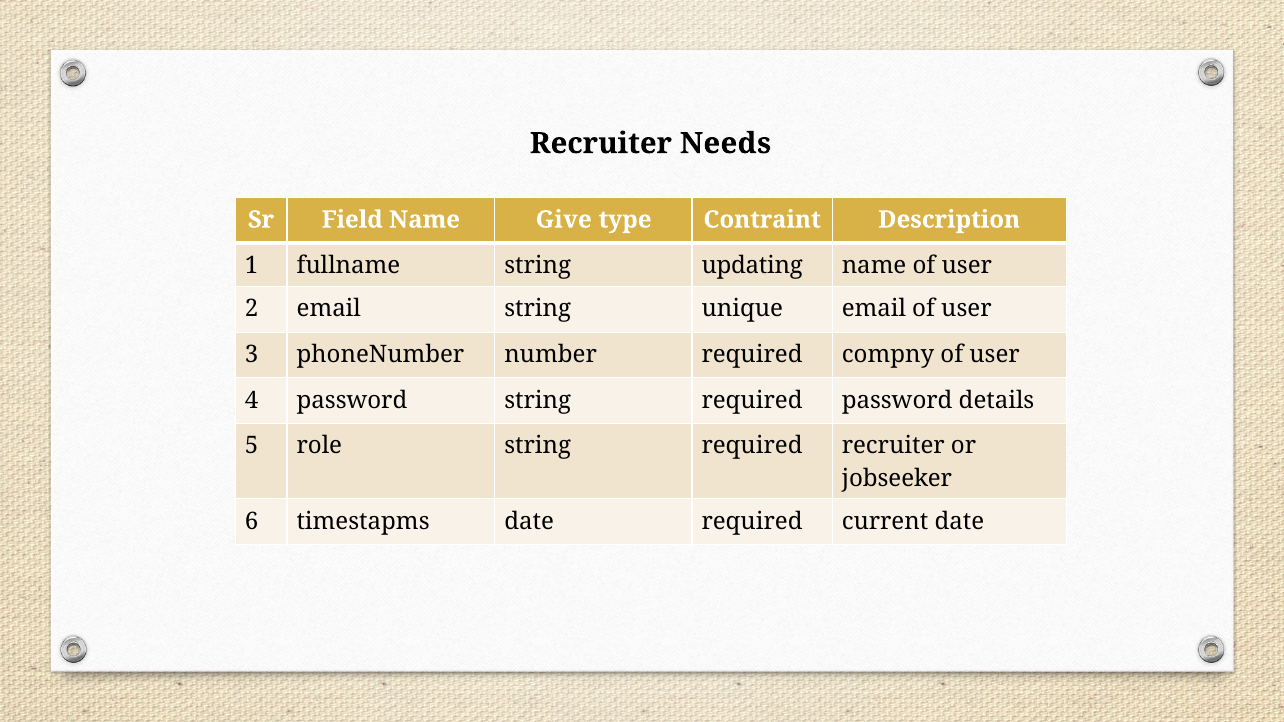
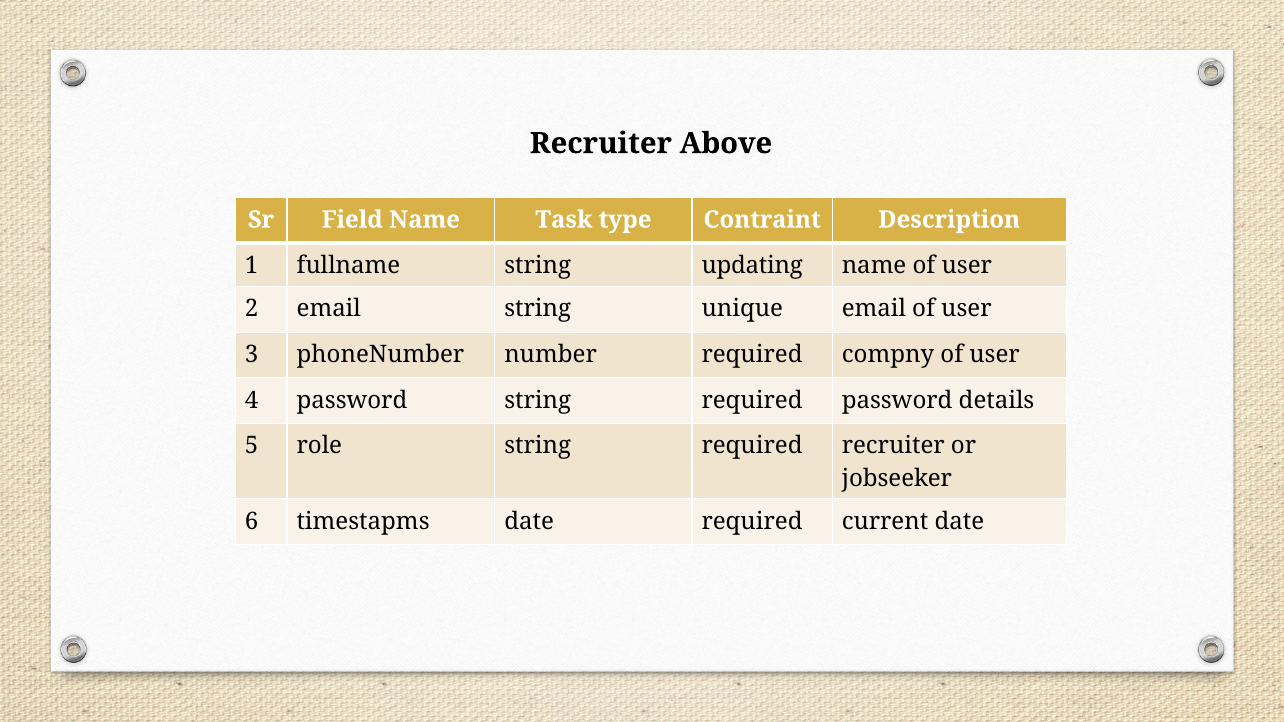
Needs: Needs -> Above
Give: Give -> Task
